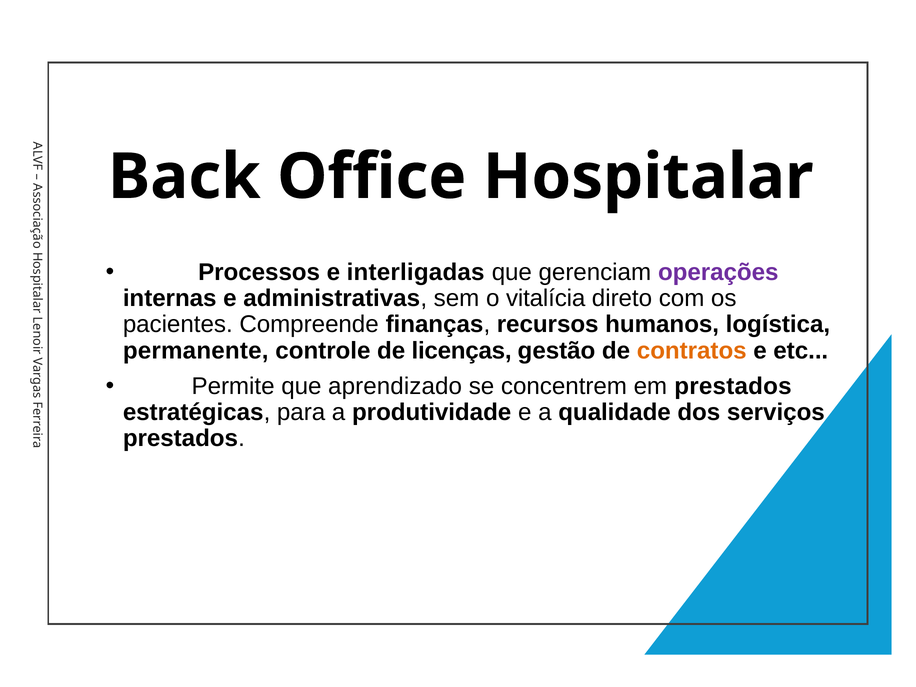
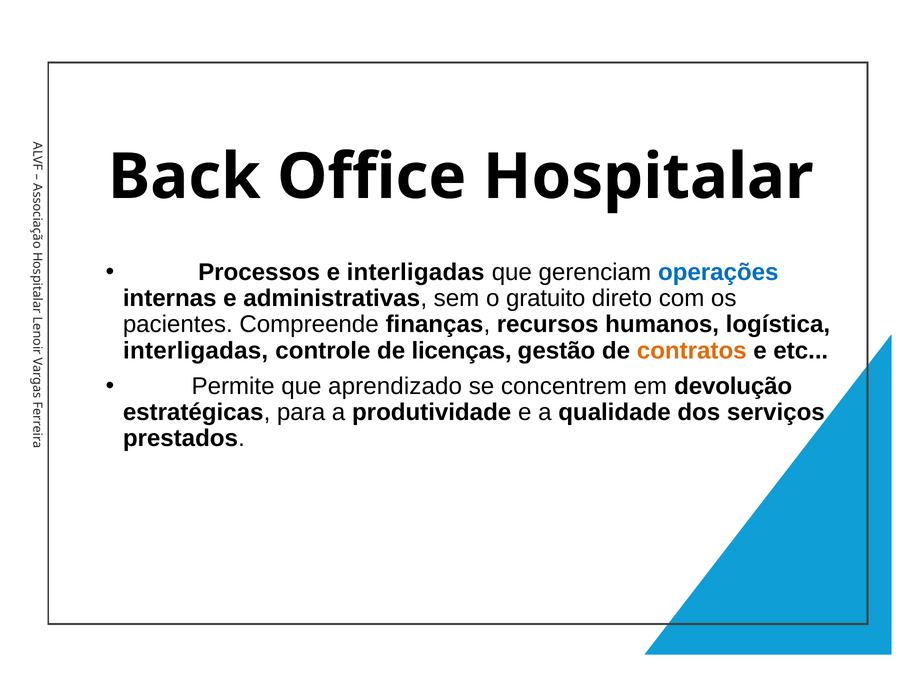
operações colour: purple -> blue
vitalícia: vitalícia -> gratuito
permanente at (196, 351): permanente -> interligadas
em prestados: prestados -> devolução
